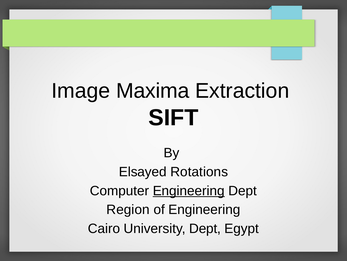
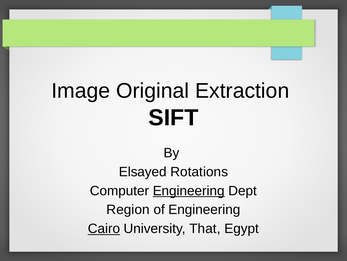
Maxima: Maxima -> Original
Cairo underline: none -> present
University Dept: Dept -> That
